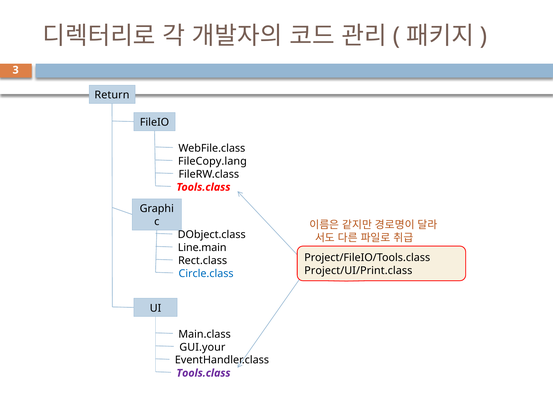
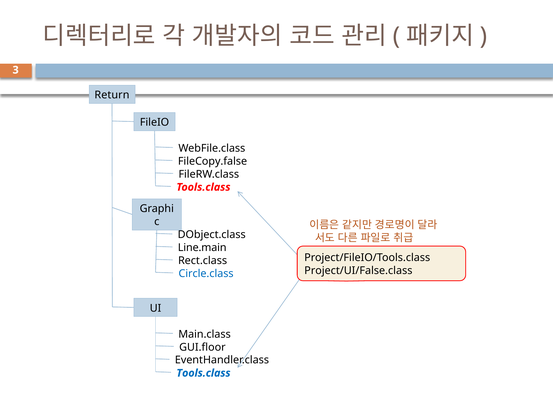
FileCopy.lang: FileCopy.lang -> FileCopy.false
Project/UI/Print.class: Project/UI/Print.class -> Project/UI/False.class
GUI.your: GUI.your -> GUI.floor
Tools.class at (203, 373) colour: purple -> blue
